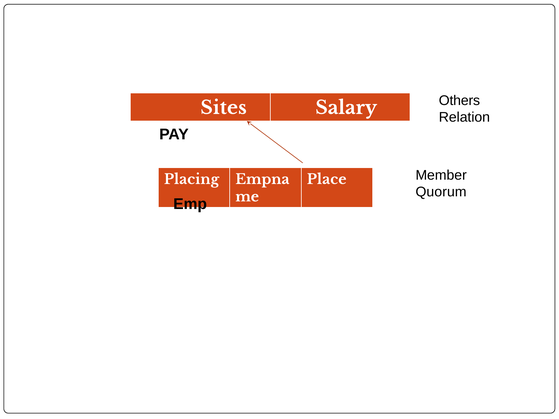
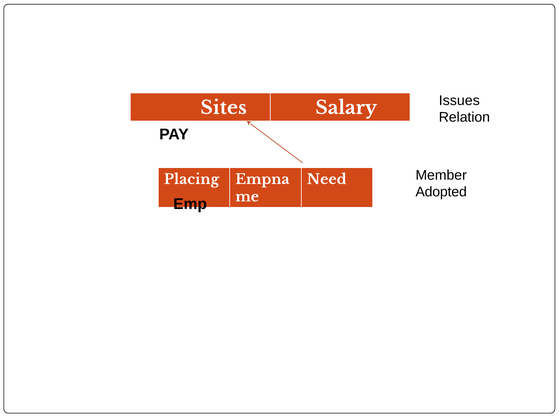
Others: Others -> Issues
Place: Place -> Need
Quorum: Quorum -> Adopted
